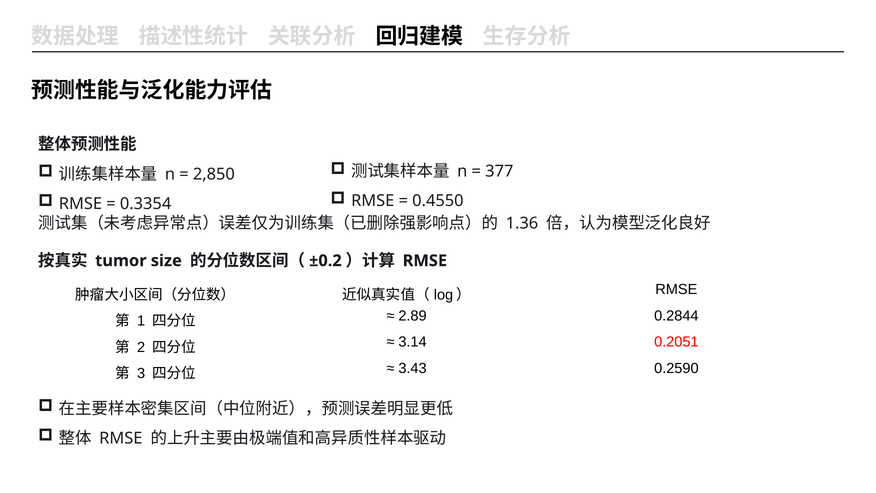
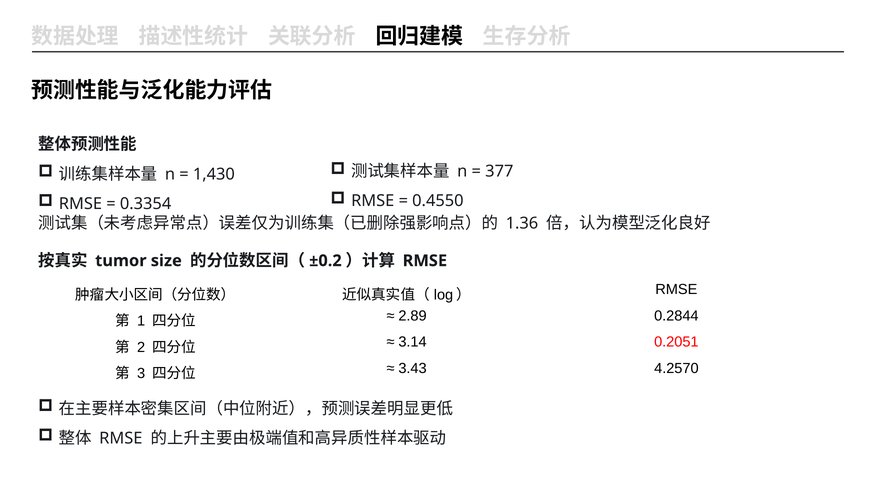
2,850: 2,850 -> 1,430
0.2590: 0.2590 -> 4.2570
